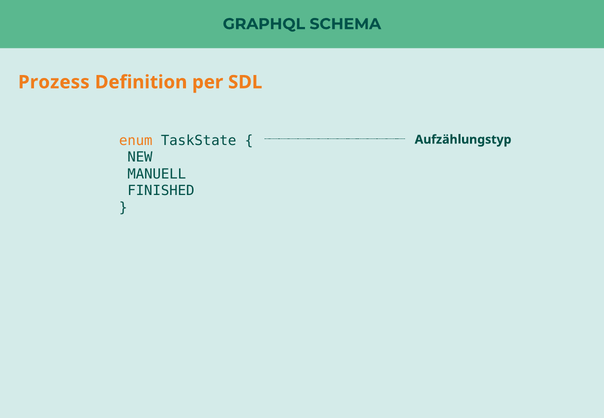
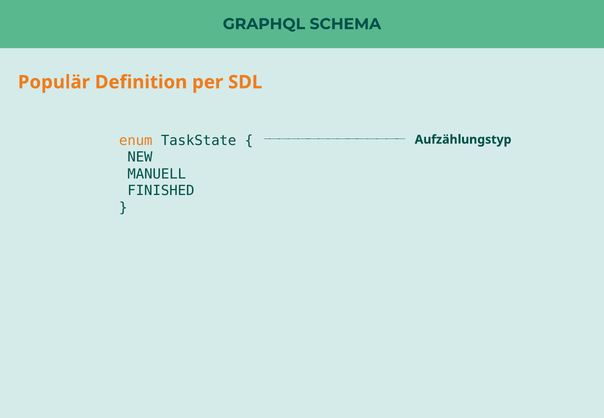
Prozess: Prozess -> Populär
